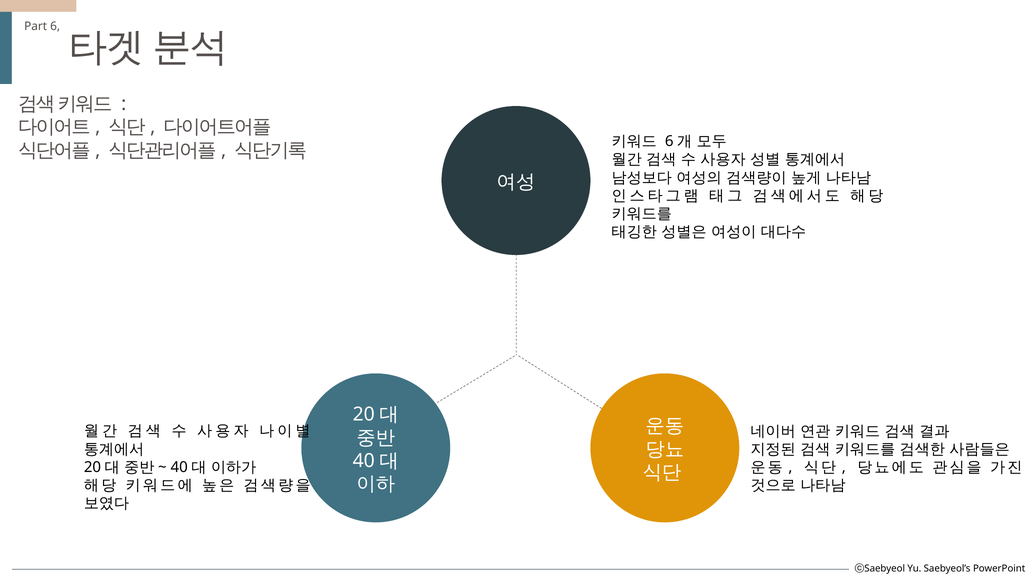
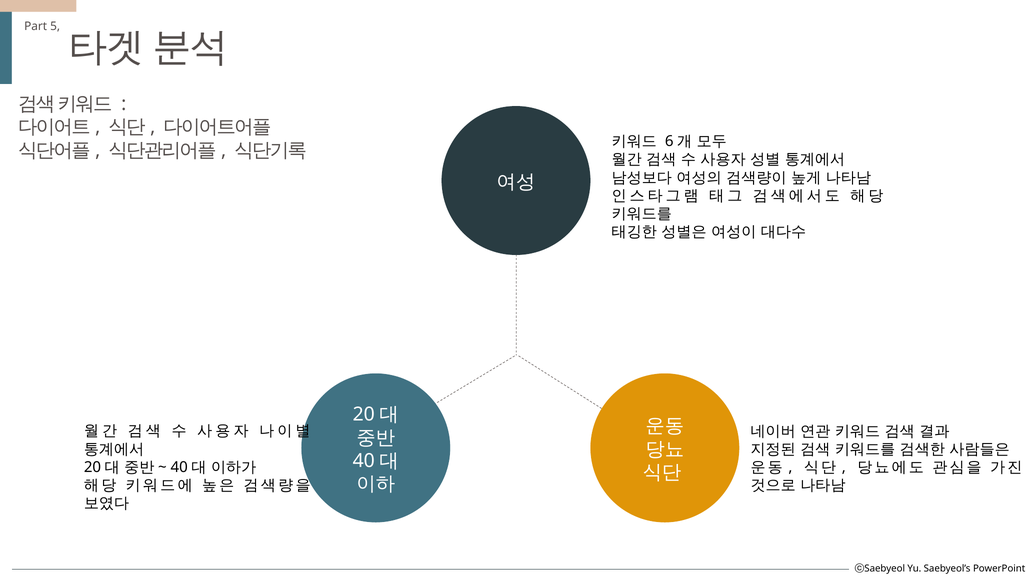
6: 6 -> 5
